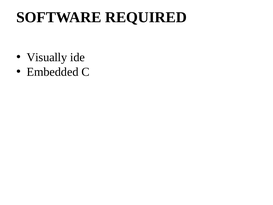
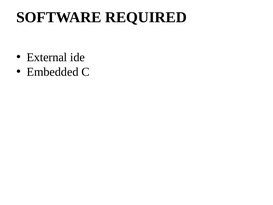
Visually: Visually -> External
